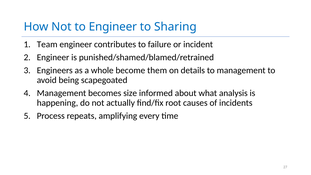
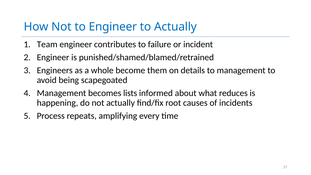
to Sharing: Sharing -> Actually
size: size -> lists
analysis: analysis -> reduces
